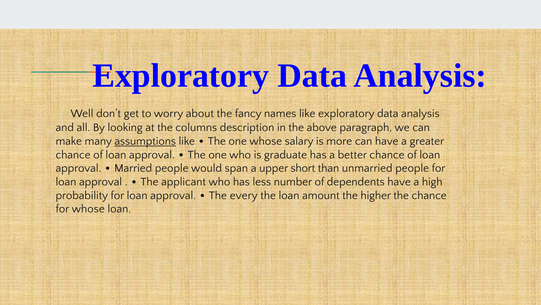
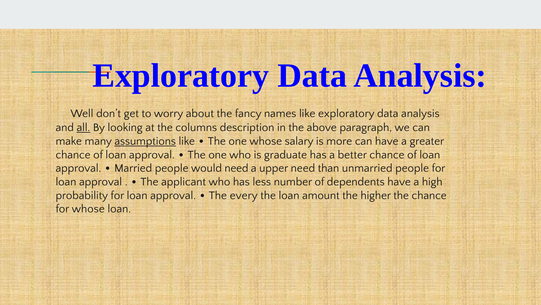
all underline: none -> present
would span: span -> need
upper short: short -> need
